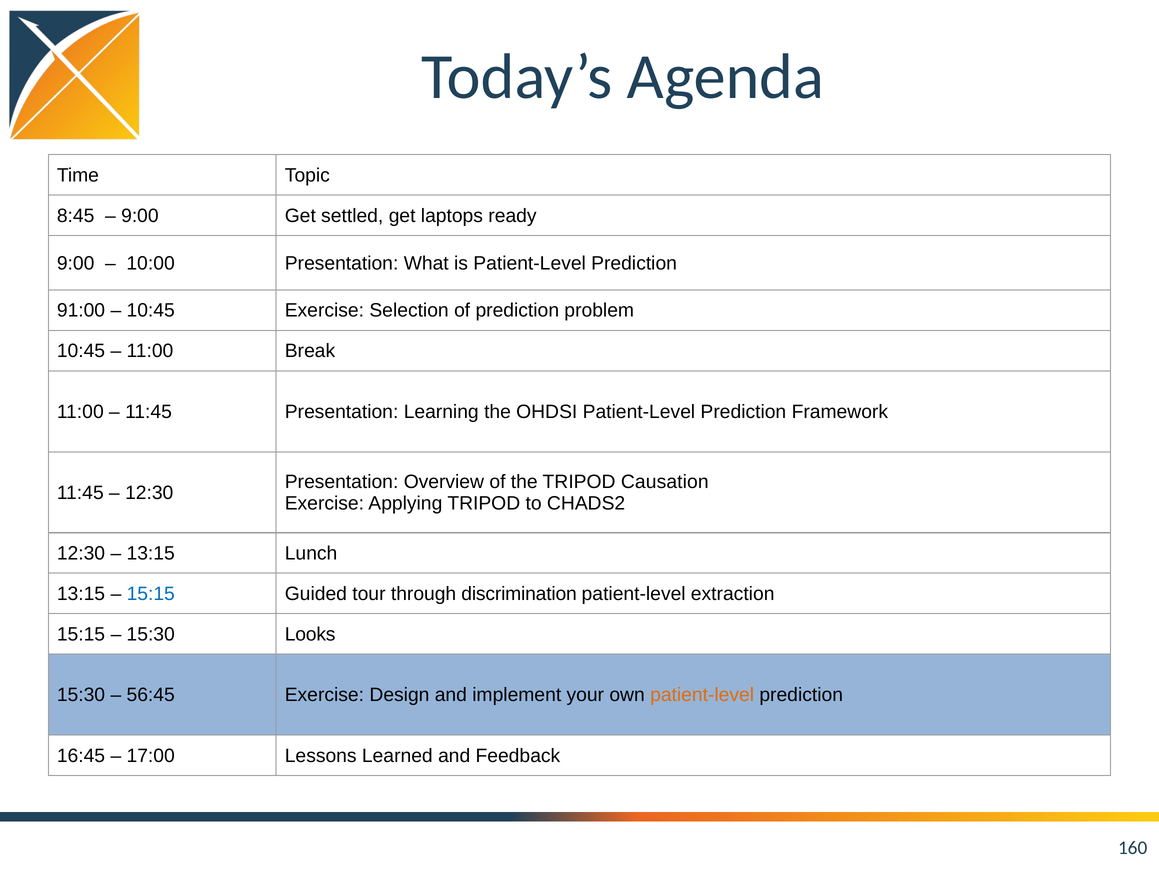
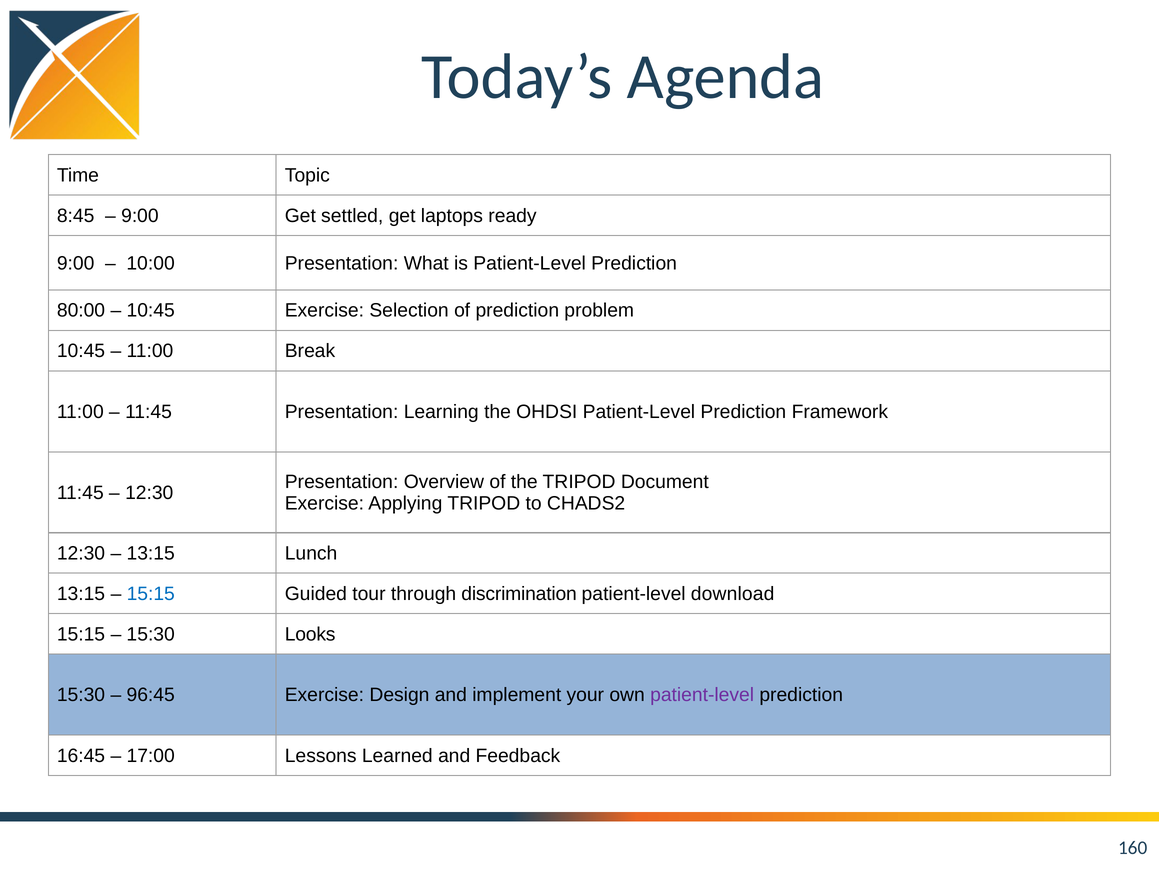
91:00: 91:00 -> 80:00
Causation: Causation -> Document
extraction: extraction -> download
56:45: 56:45 -> 96:45
patient-level at (702, 694) colour: orange -> purple
